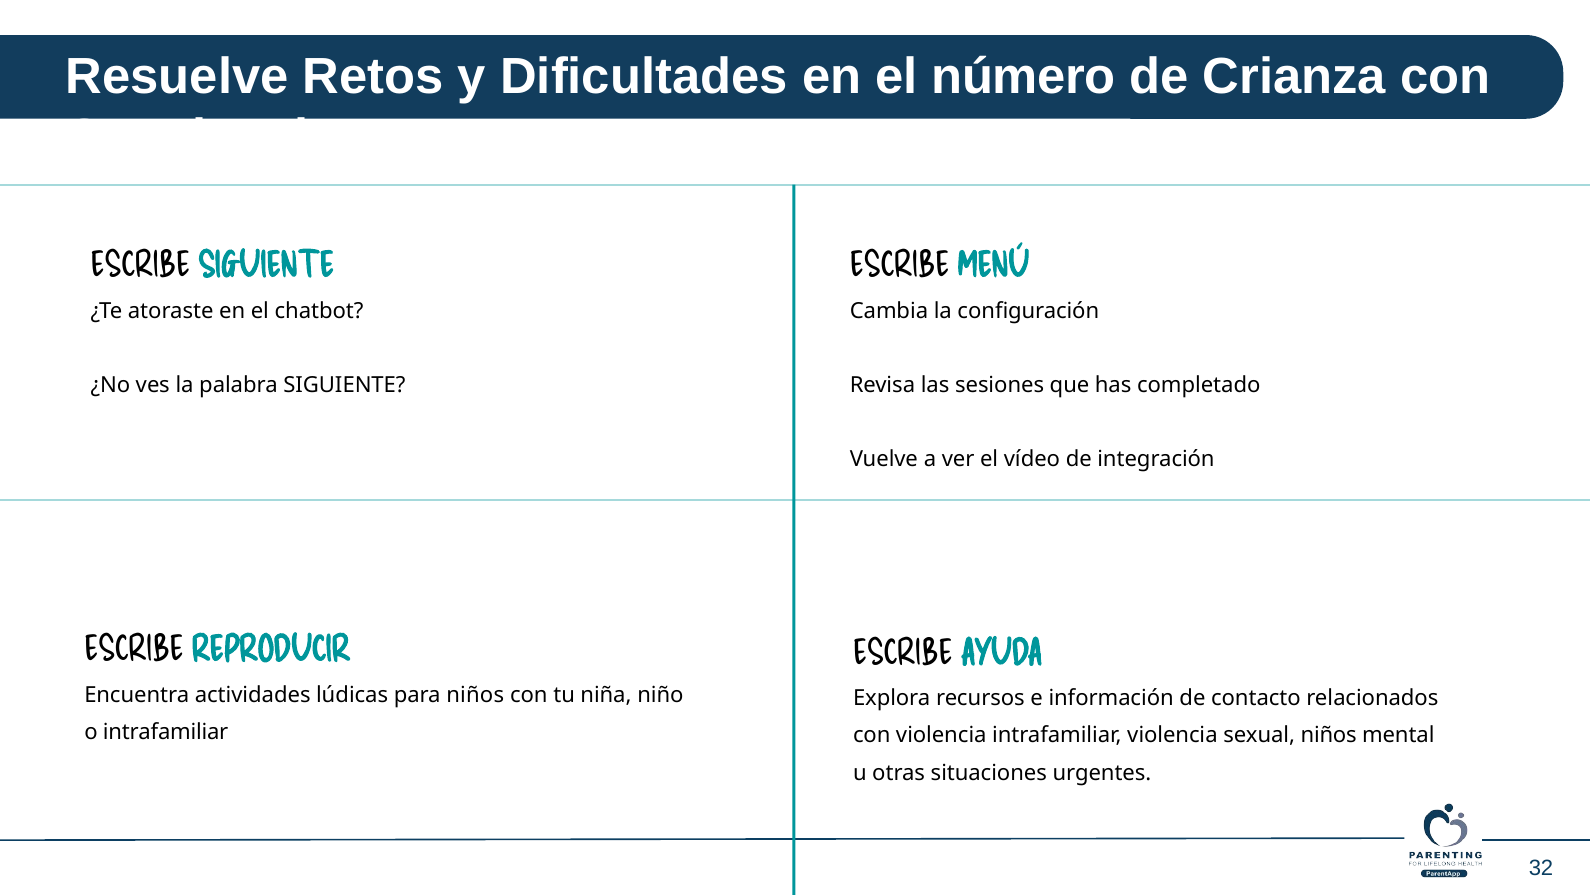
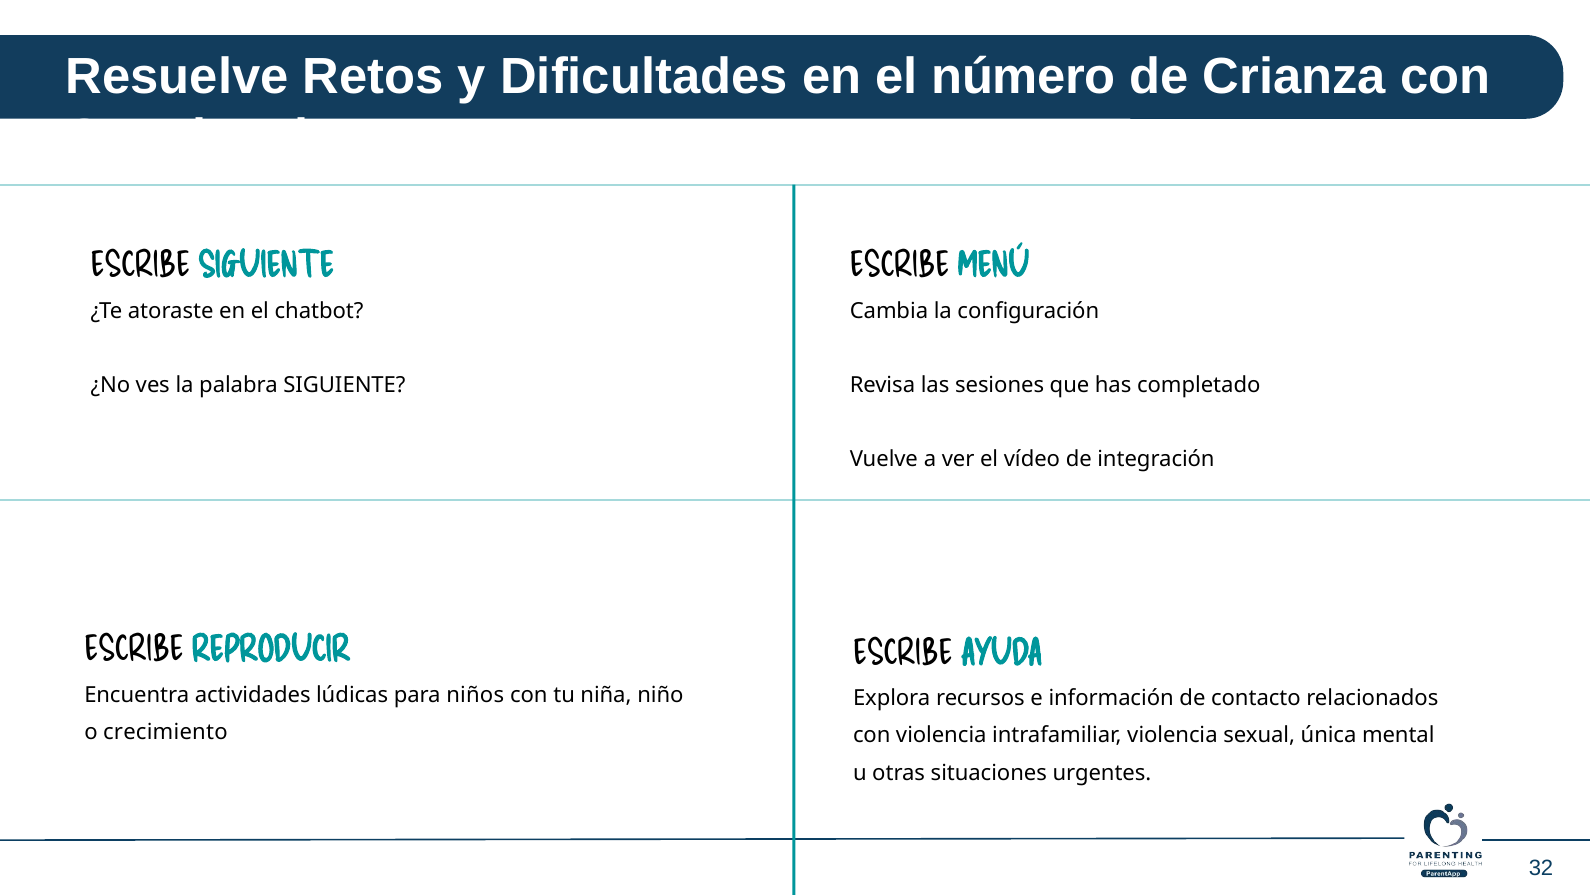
o intrafamiliar: intrafamiliar -> crecimiento
sexual niños: niños -> única
